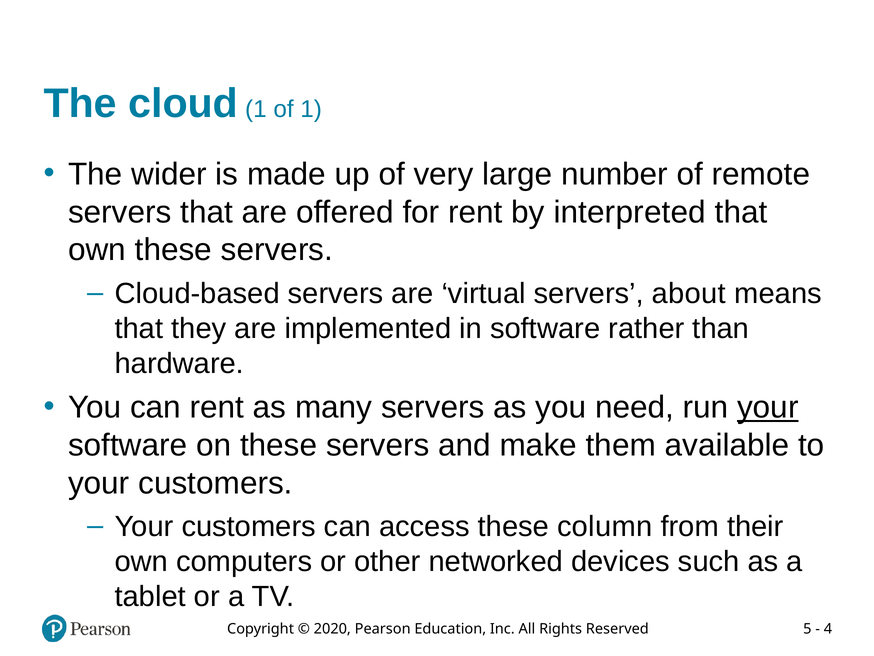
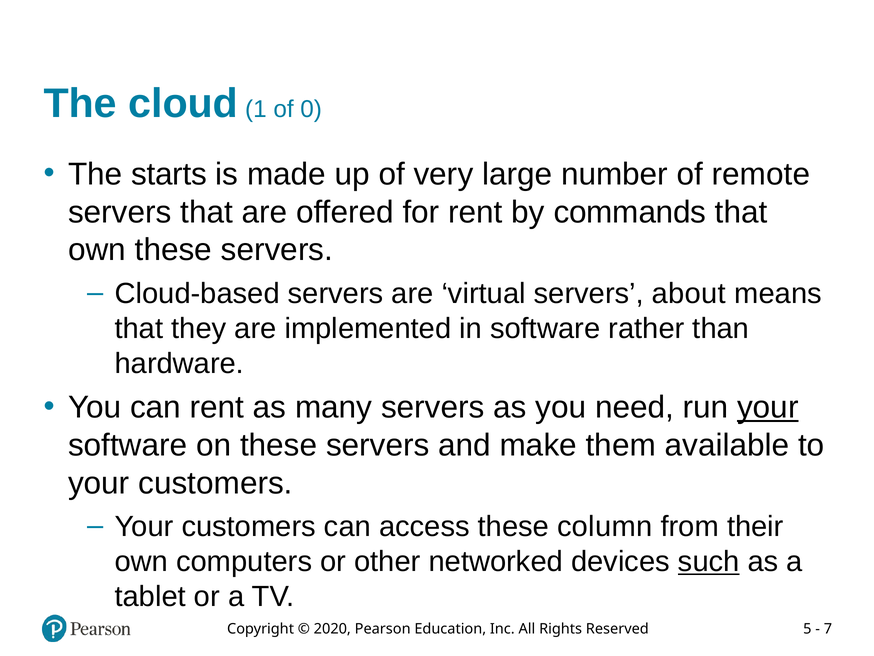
of 1: 1 -> 0
wider: wider -> starts
interpreted: interpreted -> commands
such underline: none -> present
4: 4 -> 7
